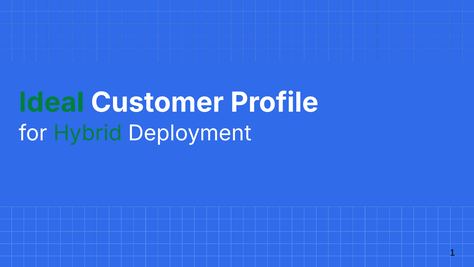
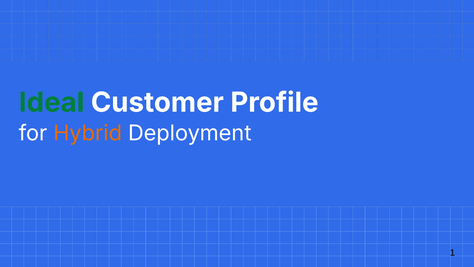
Hybrid colour: green -> orange
